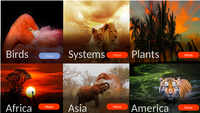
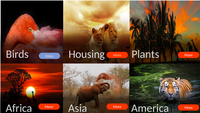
Systems: Systems -> Housing
